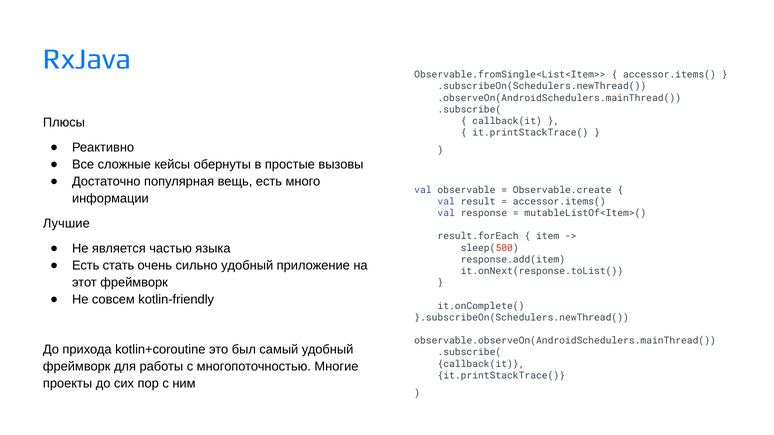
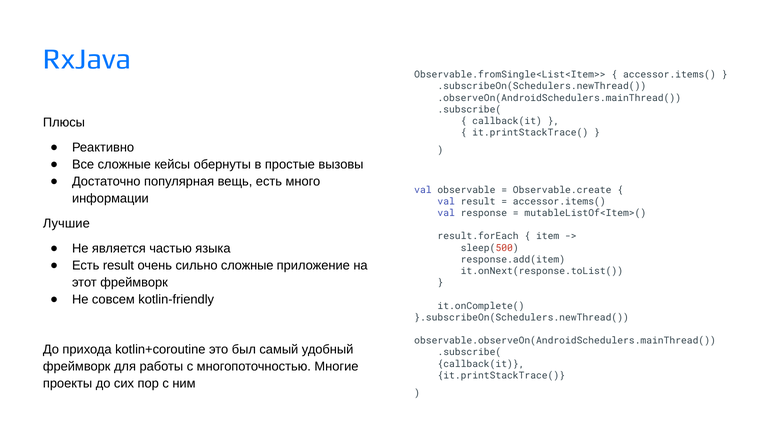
Есть стать: стать -> result
сильно удобный: удобный -> сложные
